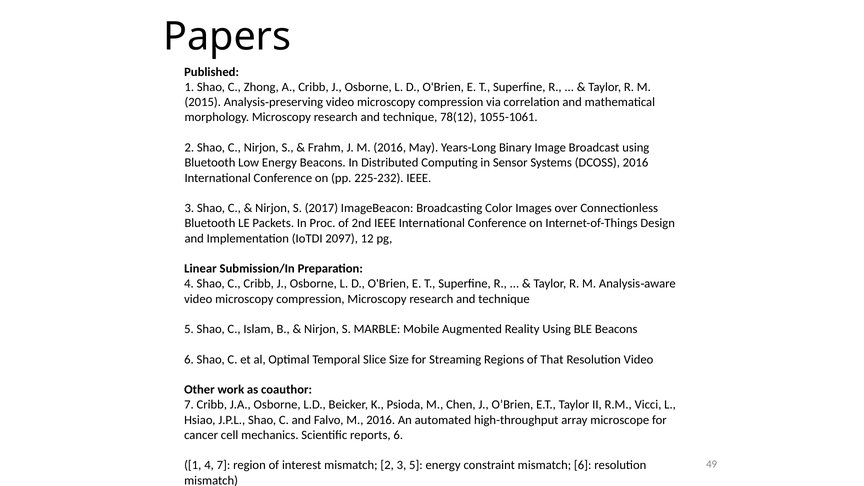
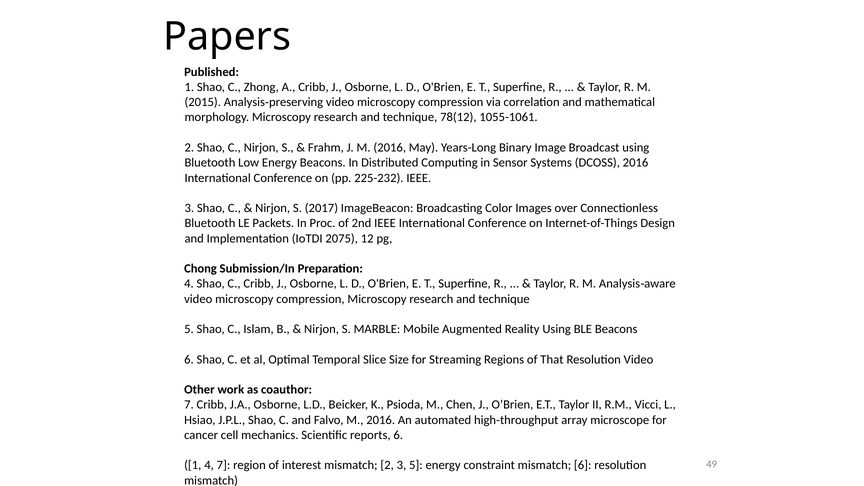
2097: 2097 -> 2075
Linear: Linear -> Chong
